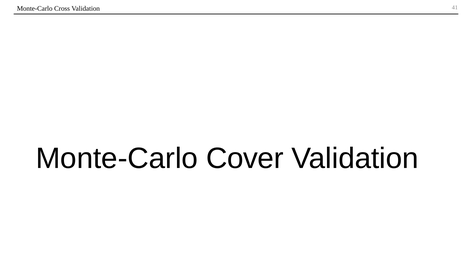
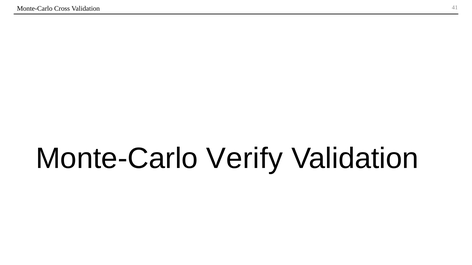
Cover: Cover -> Verify
